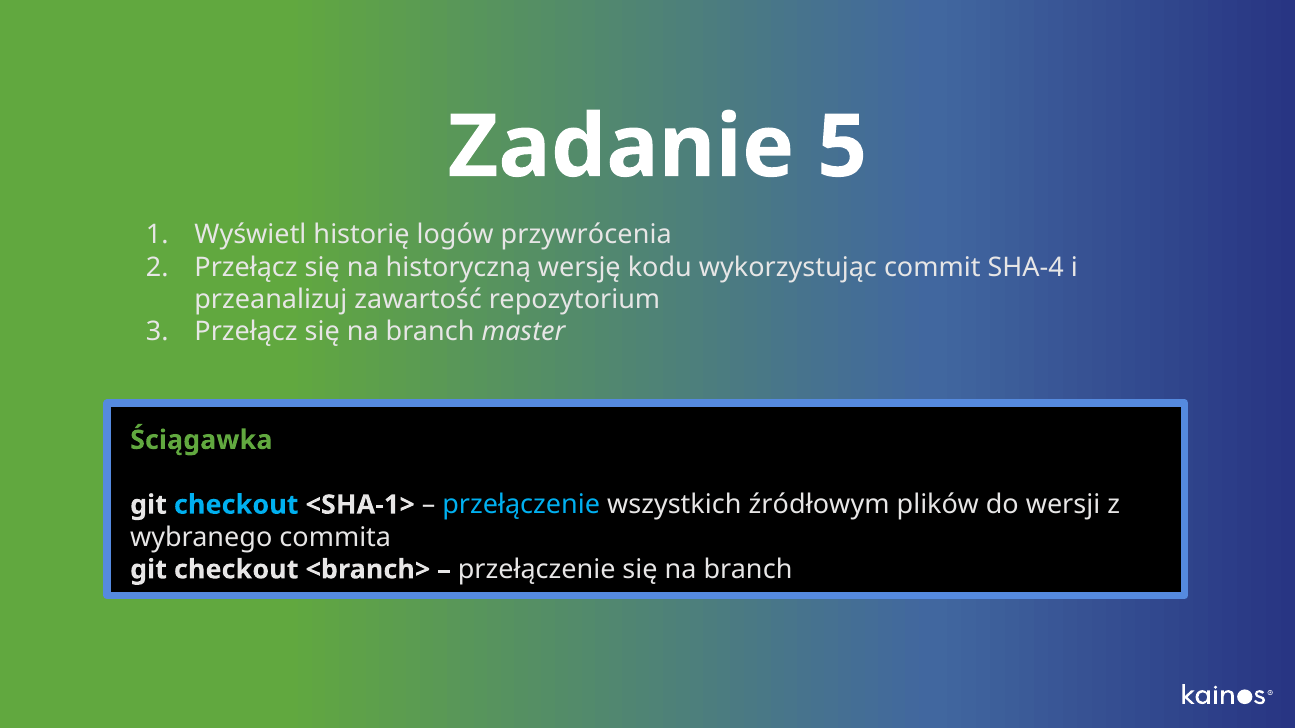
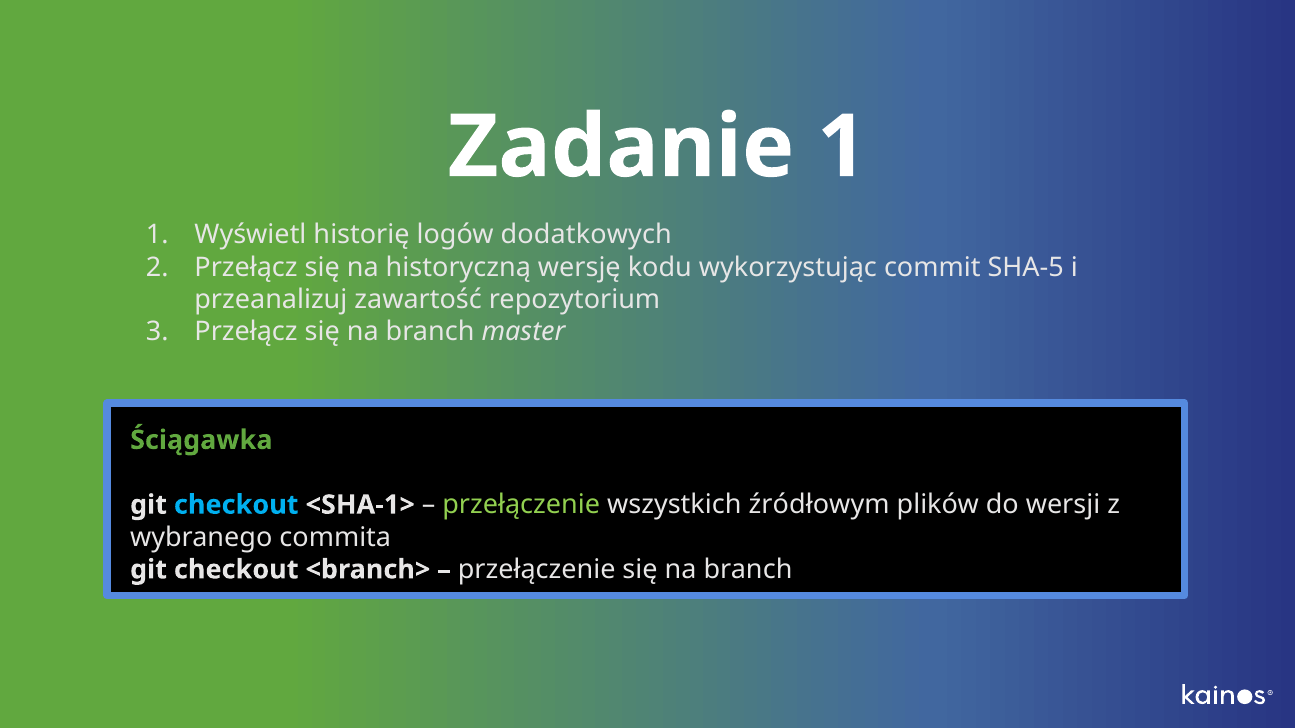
Zadanie 5: 5 -> 1
przywrócenia: przywrócenia -> dodatkowych
SHA-4: SHA-4 -> SHA-5
przełączenie at (521, 505) colour: light blue -> light green
